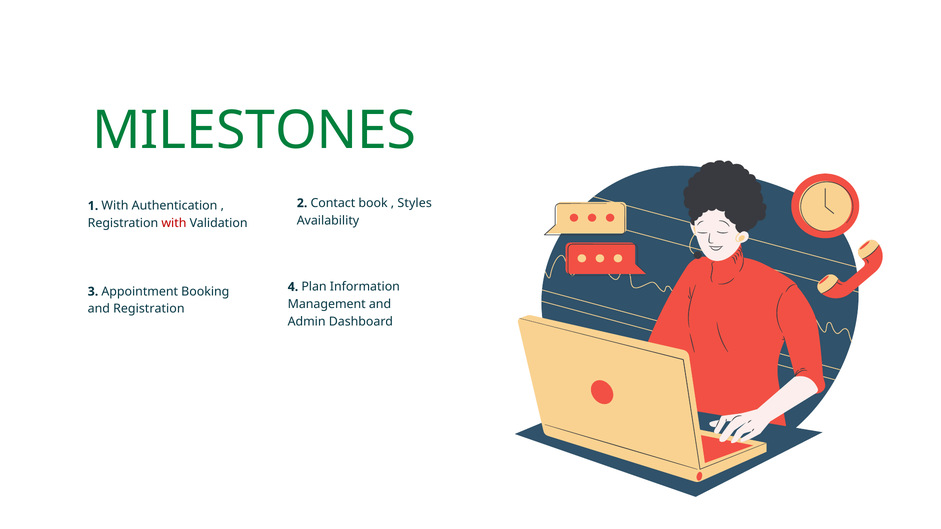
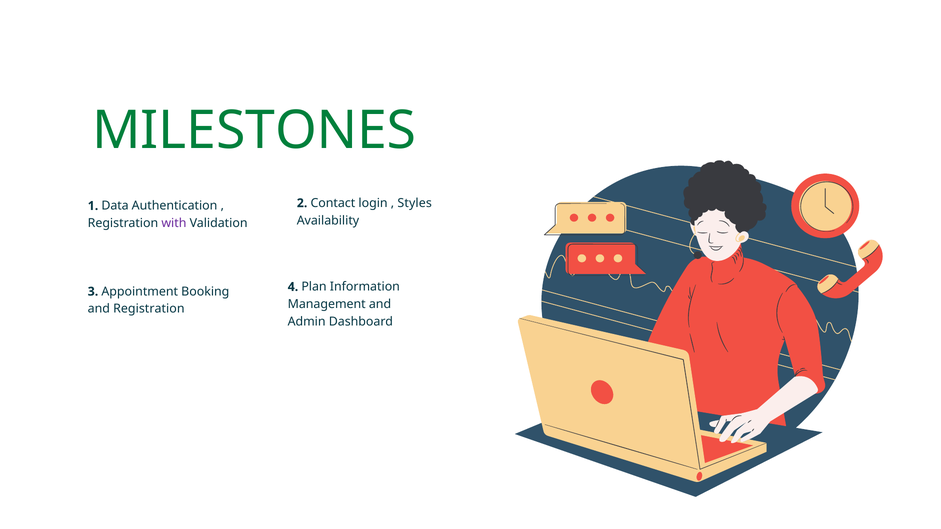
book: book -> login
1 With: With -> Data
with at (174, 223) colour: red -> purple
